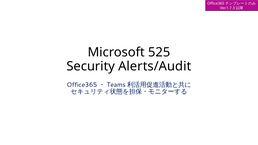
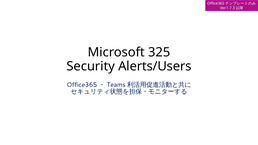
525: 525 -> 325
Alerts/Audit: Alerts/Audit -> Alerts/Users
